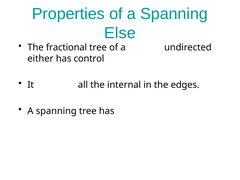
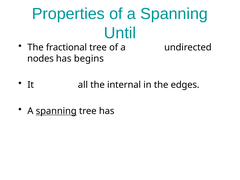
Else: Else -> Until
either: either -> nodes
control: control -> begins
spanning at (56, 111) underline: none -> present
